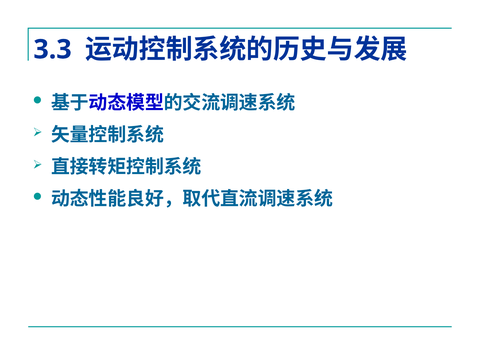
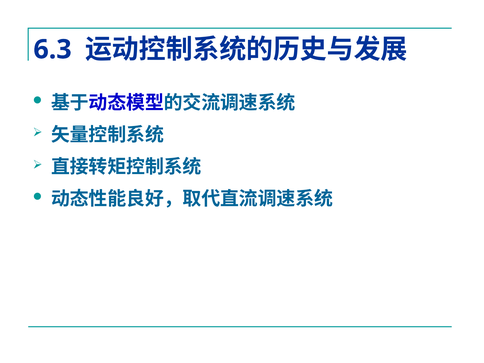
3.3: 3.3 -> 6.3
